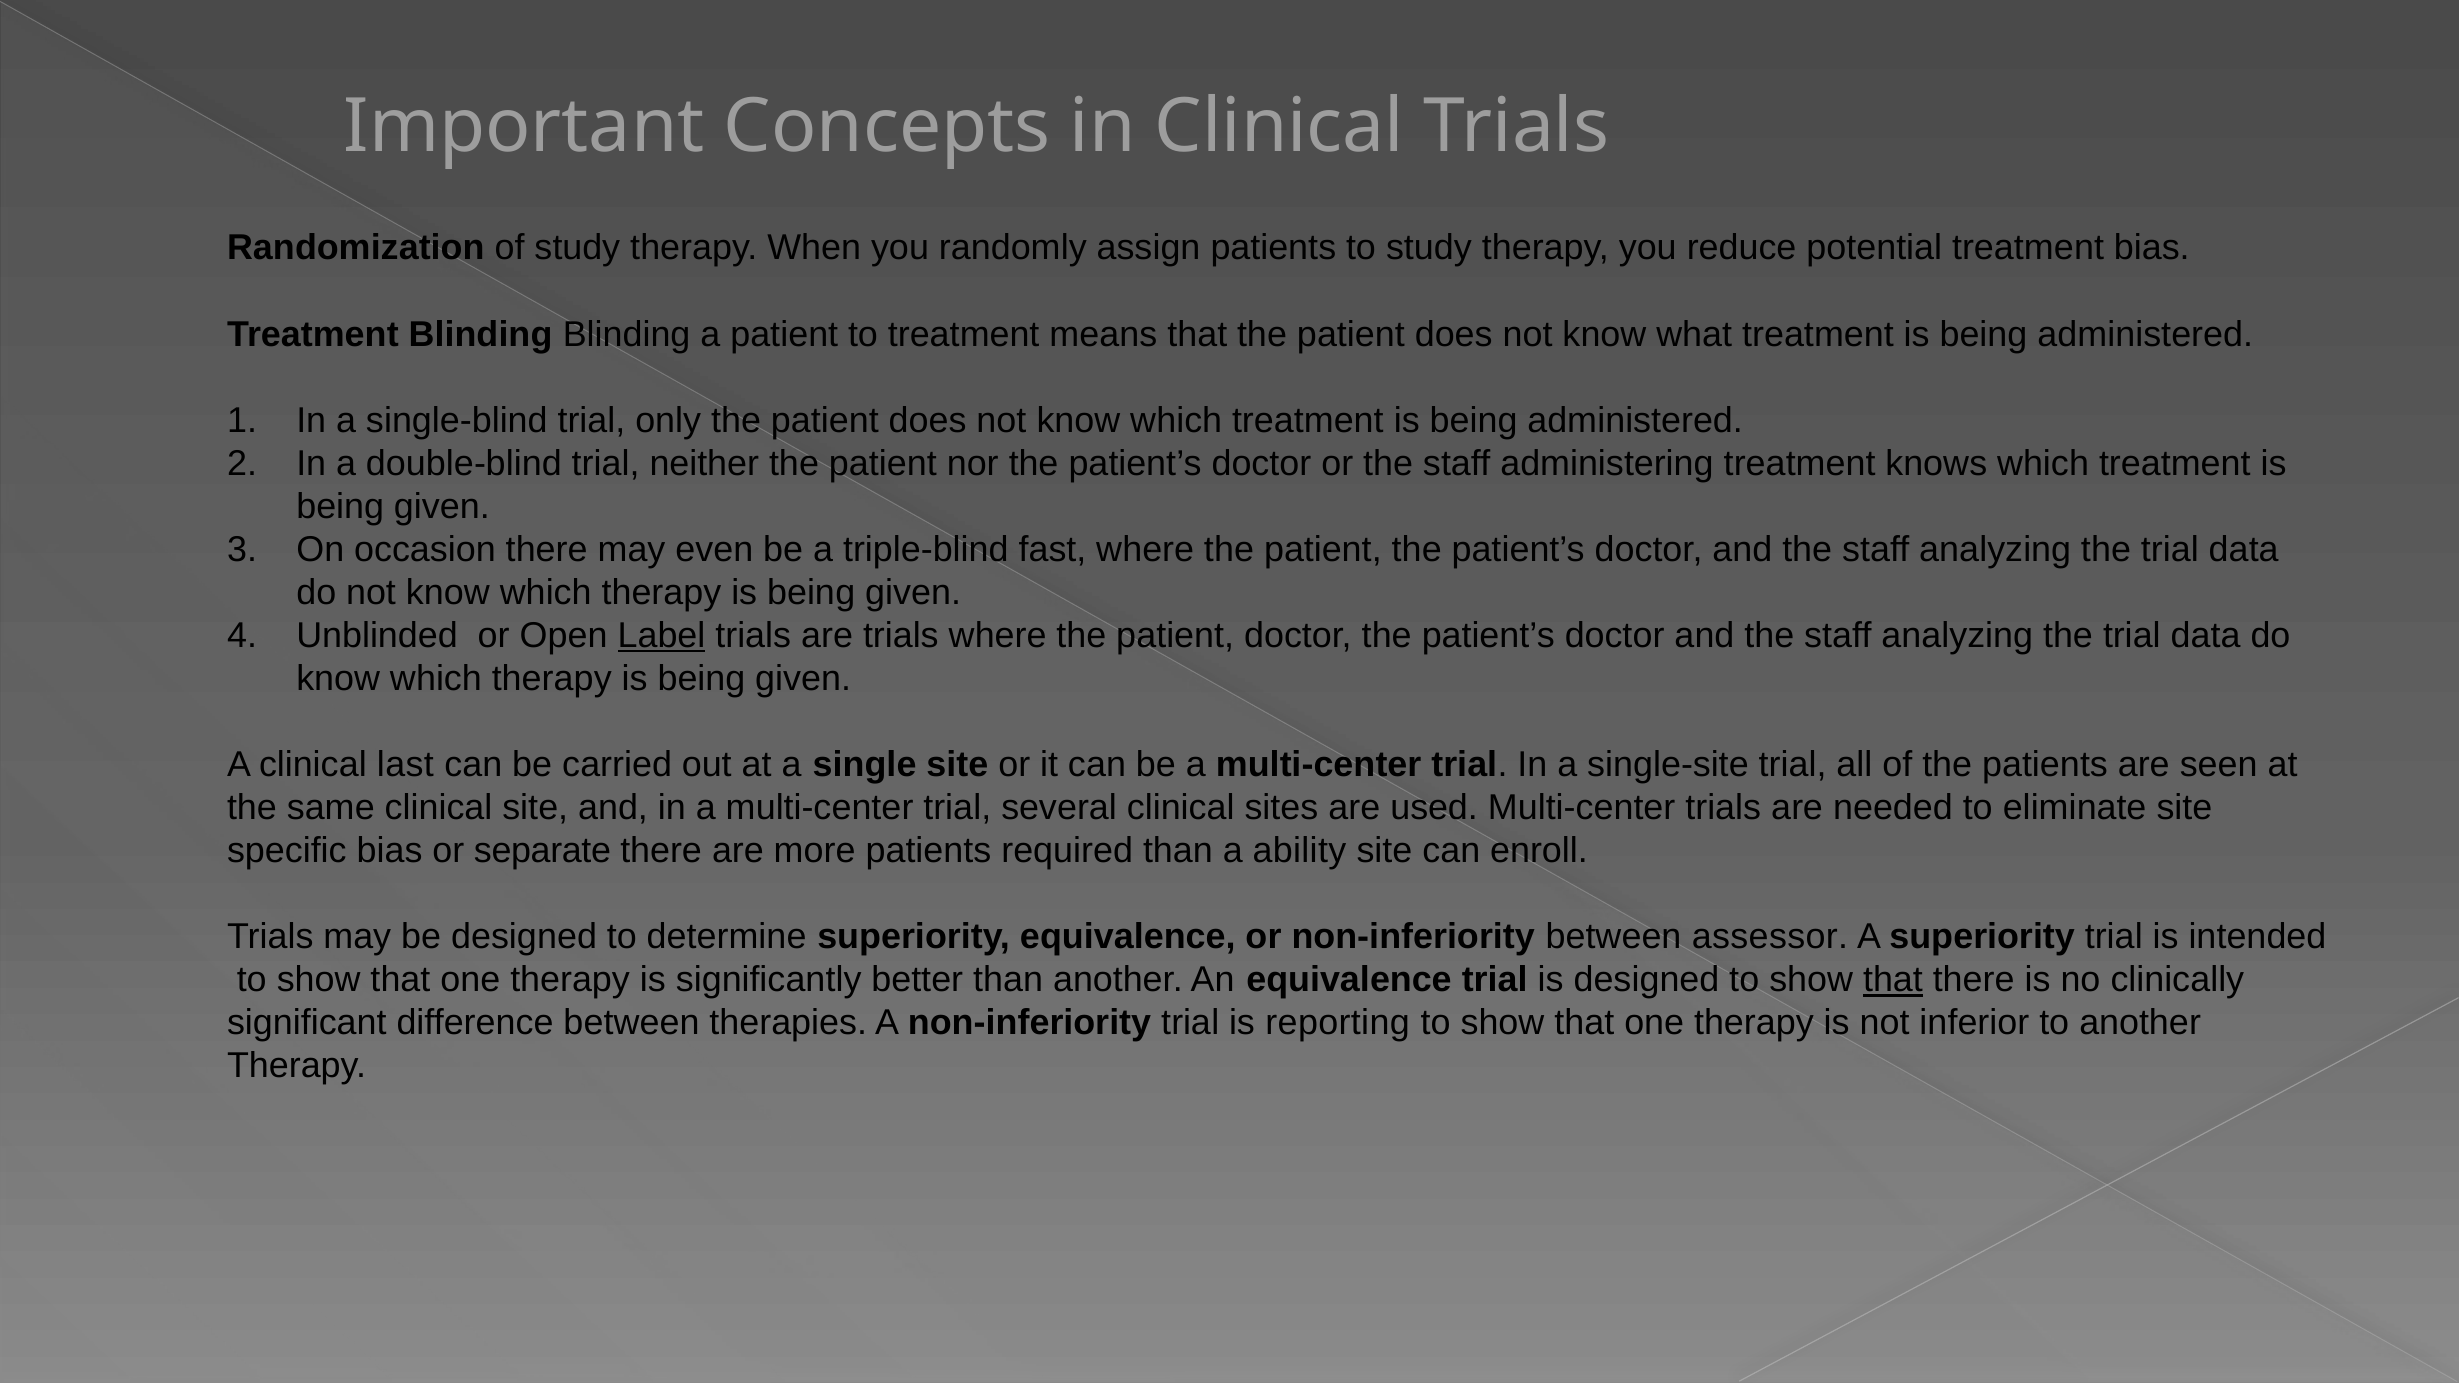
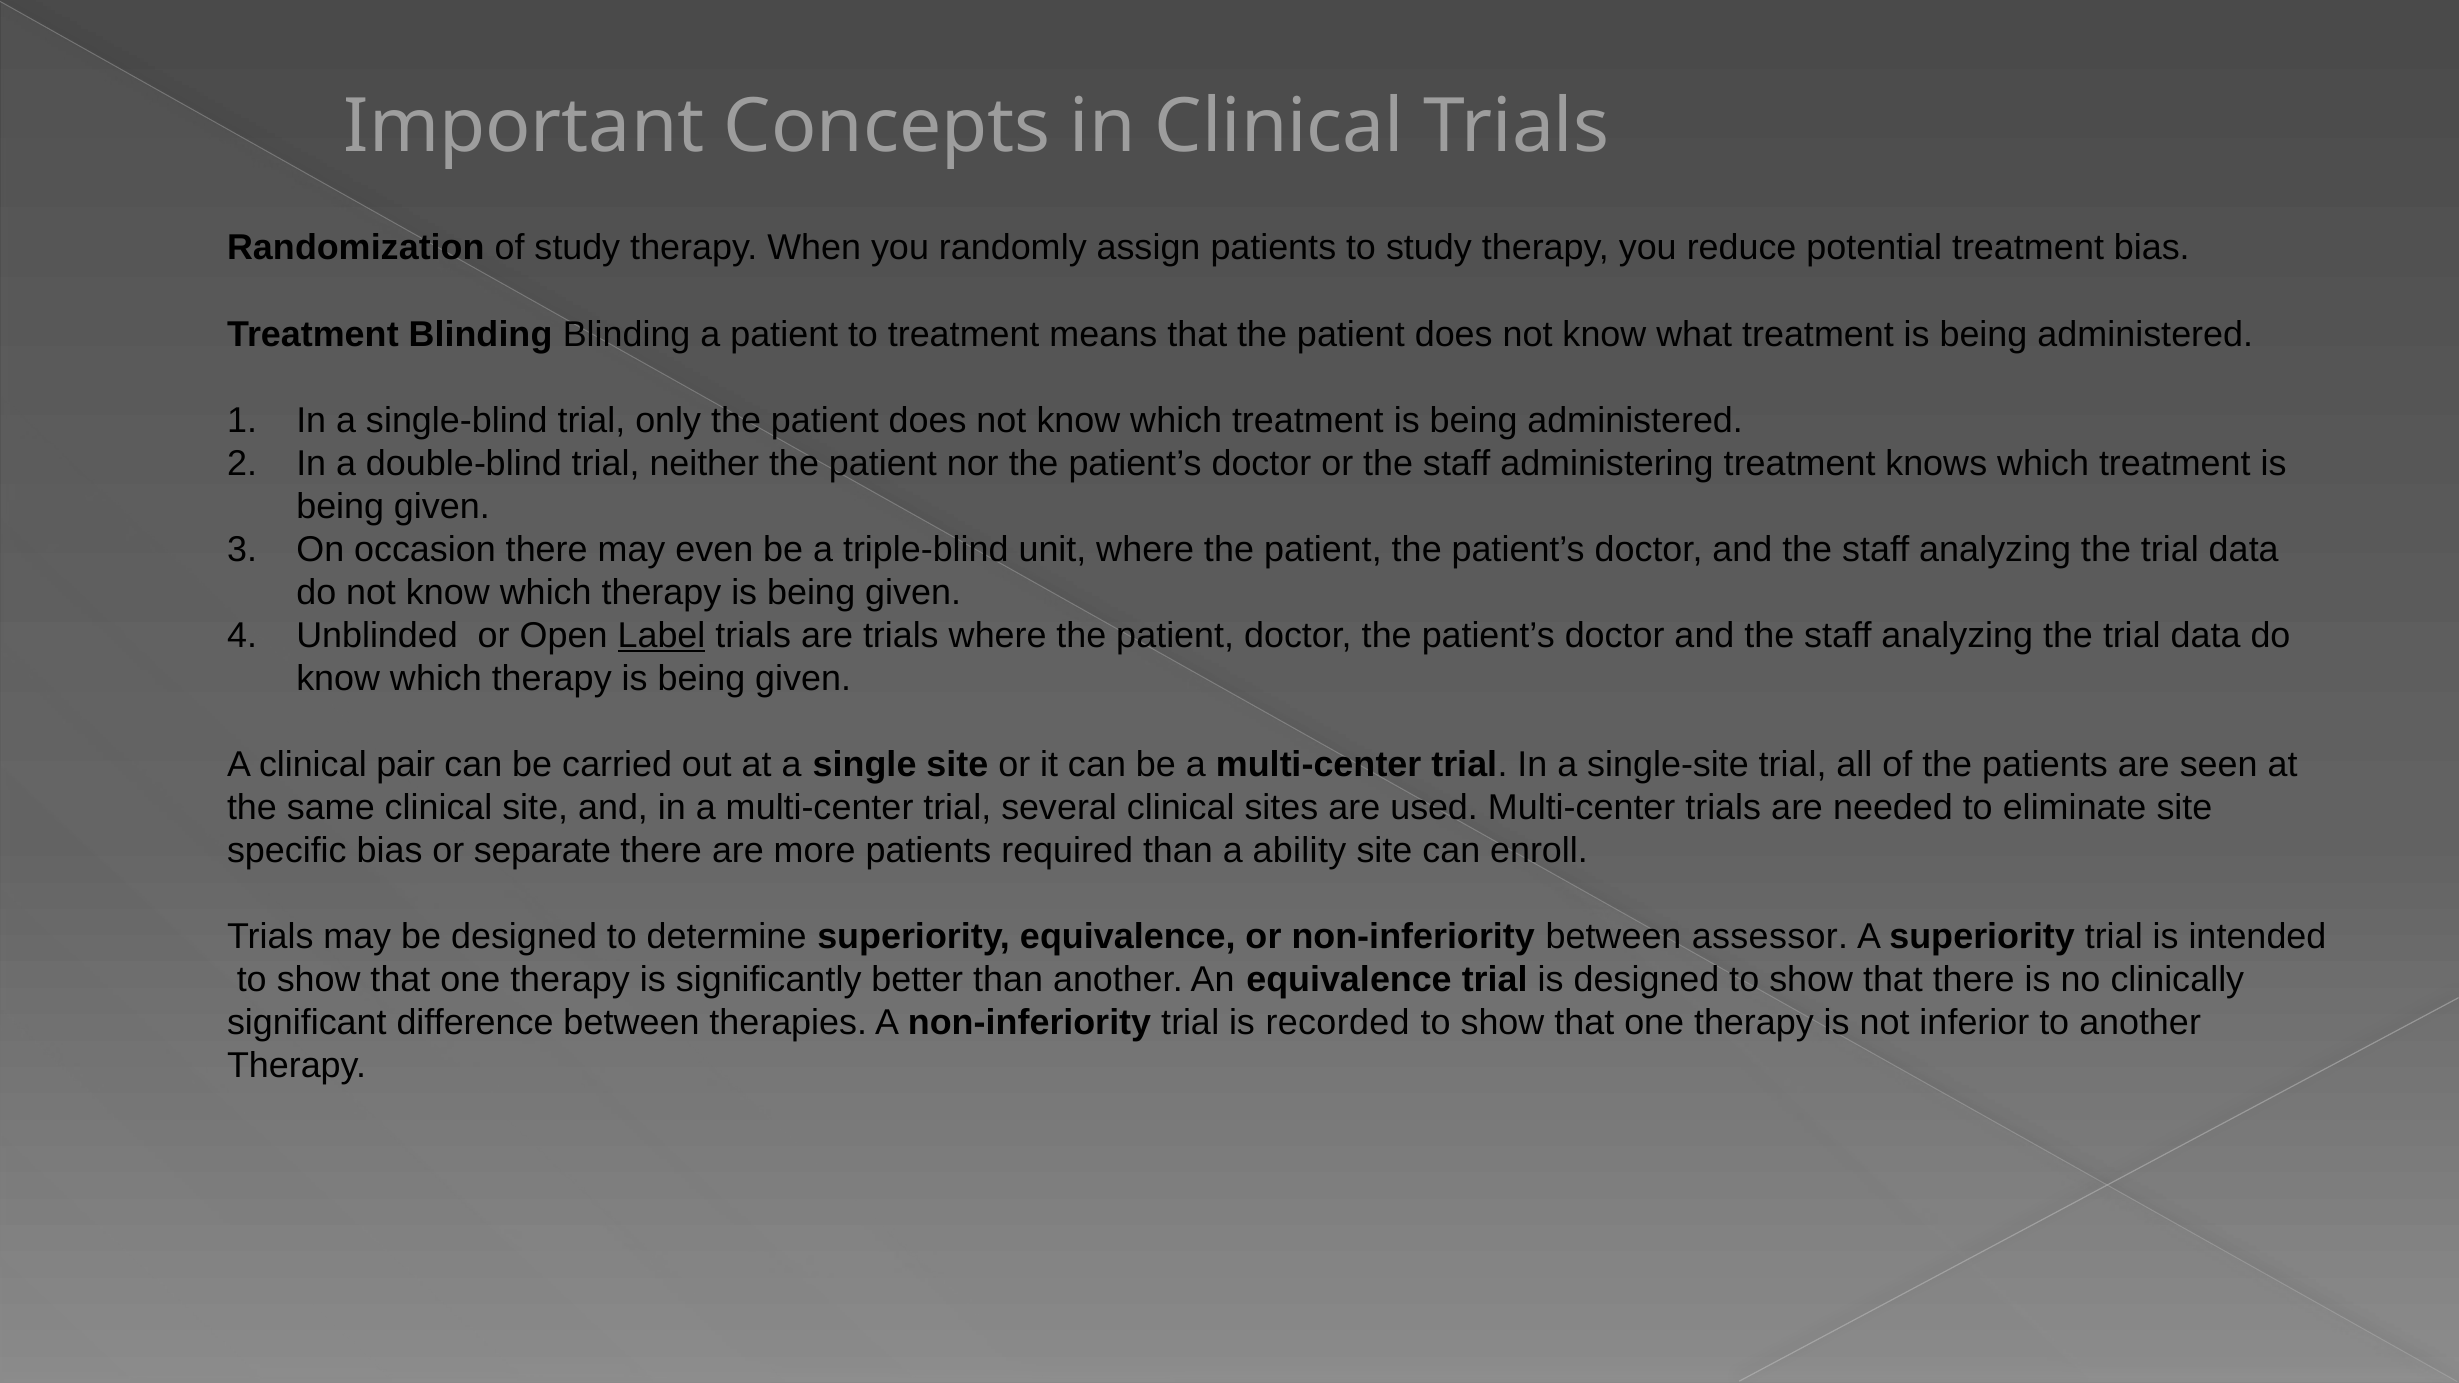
fast: fast -> unit
last: last -> pair
that at (1893, 980) underline: present -> none
reporting: reporting -> recorded
